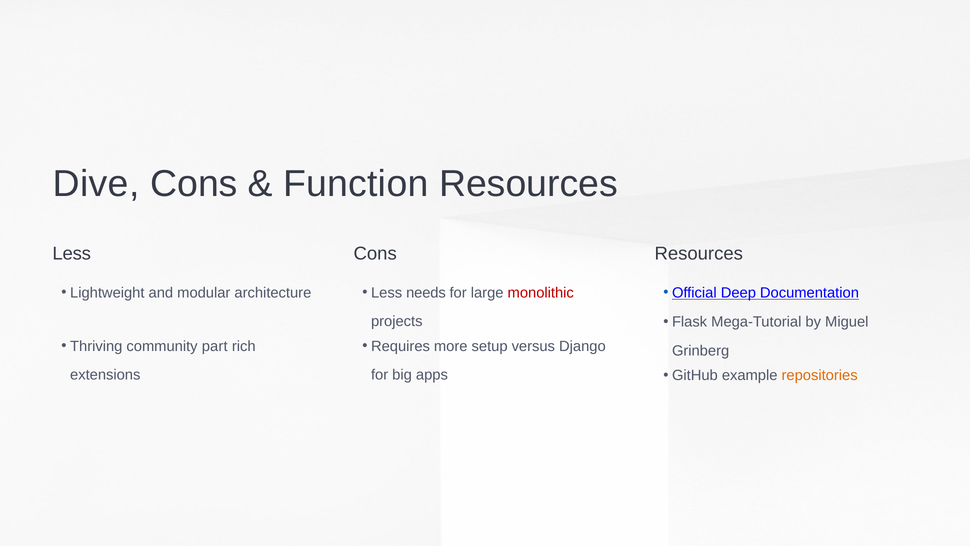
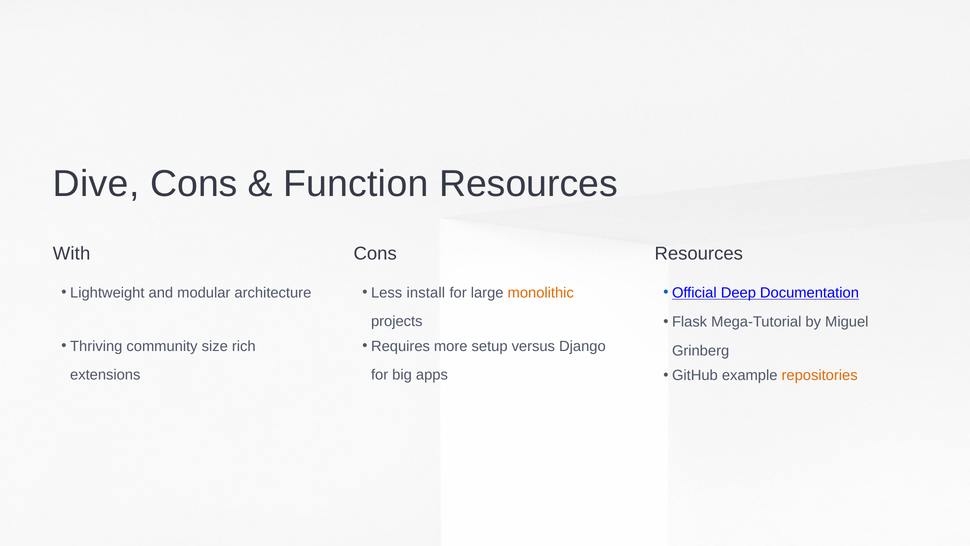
Less at (72, 254): Less -> With
needs: needs -> install
monolithic colour: red -> orange
part: part -> size
